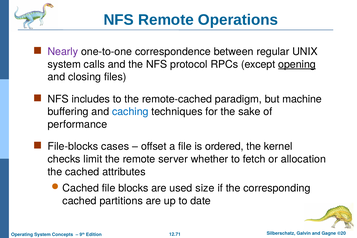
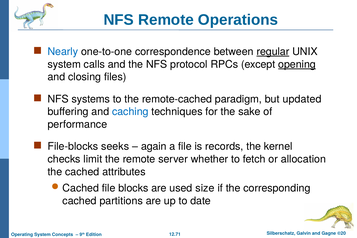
Nearly colour: purple -> blue
regular underline: none -> present
includes: includes -> systems
machine: machine -> updated
cases: cases -> seeks
offset: offset -> again
ordered: ordered -> records
